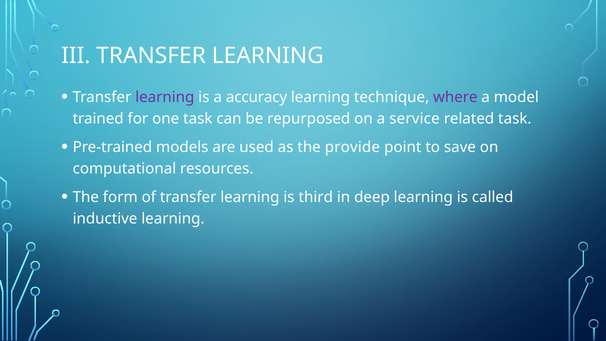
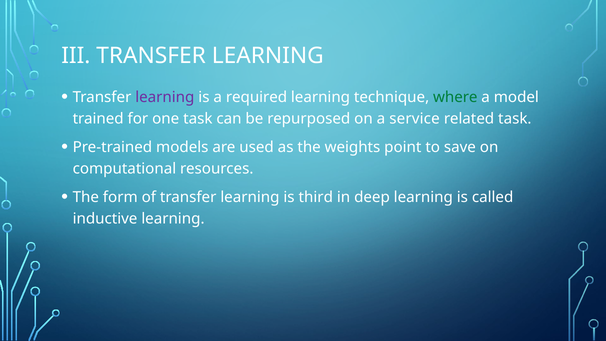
accuracy: accuracy -> required
where colour: purple -> green
provide: provide -> weights
